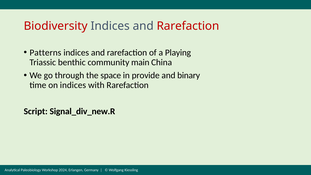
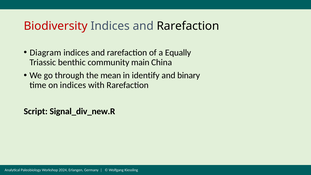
Rarefaction at (188, 26) colour: red -> black
Patterns: Patterns -> Diagram
Playing: Playing -> Equally
space: space -> mean
provide: provide -> identify
